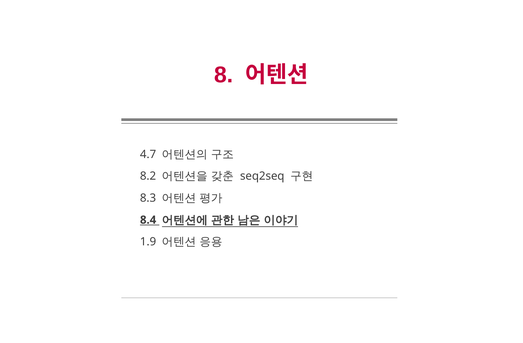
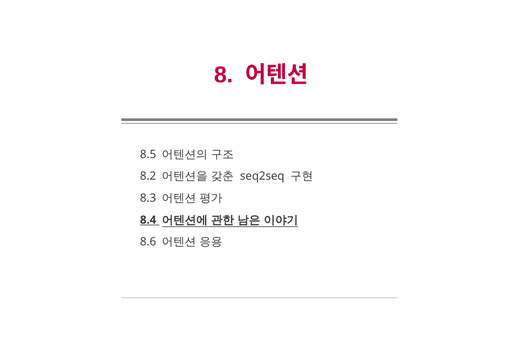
4.7: 4.7 -> 8.5
1.9: 1.9 -> 8.6
